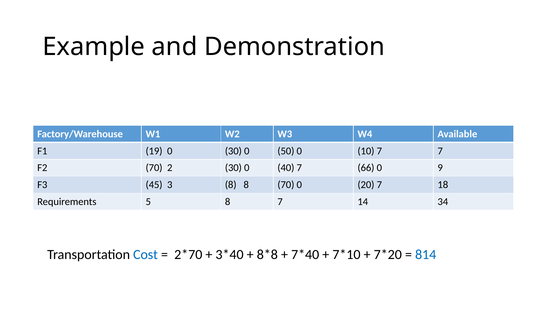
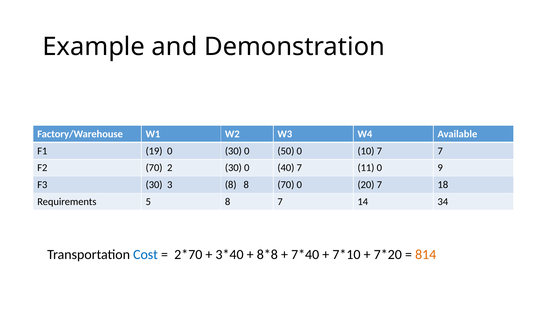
66: 66 -> 11
F3 45: 45 -> 30
814 colour: blue -> orange
